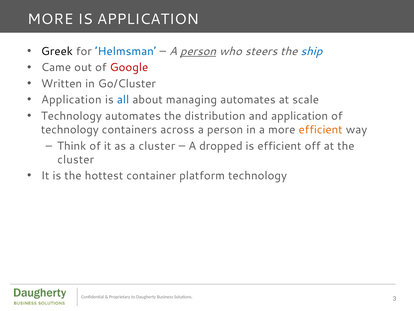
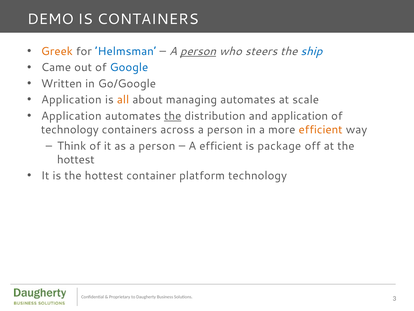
MORE at (50, 19): MORE -> DEMO
IS APPLICATION: APPLICATION -> CONTAINERS
Greek colour: black -> orange
Google colour: red -> blue
Go/Cluster: Go/Cluster -> Go/Google
all colour: blue -> orange
Technology at (71, 116): Technology -> Application
the at (173, 116) underline: none -> present
as a cluster: cluster -> person
A dropped: dropped -> efficient
is efficient: efficient -> package
cluster at (76, 159): cluster -> hottest
